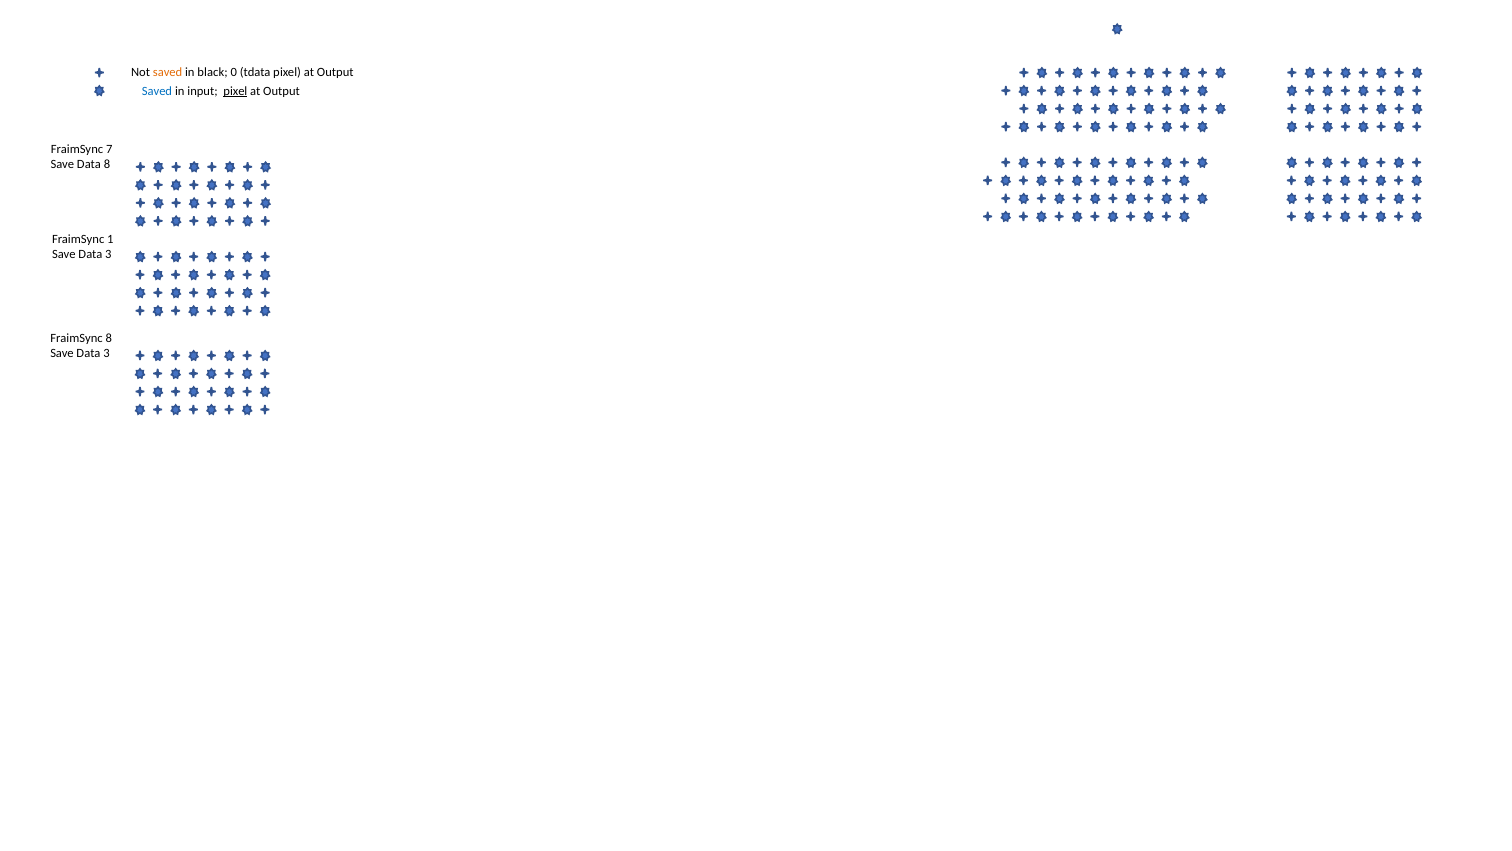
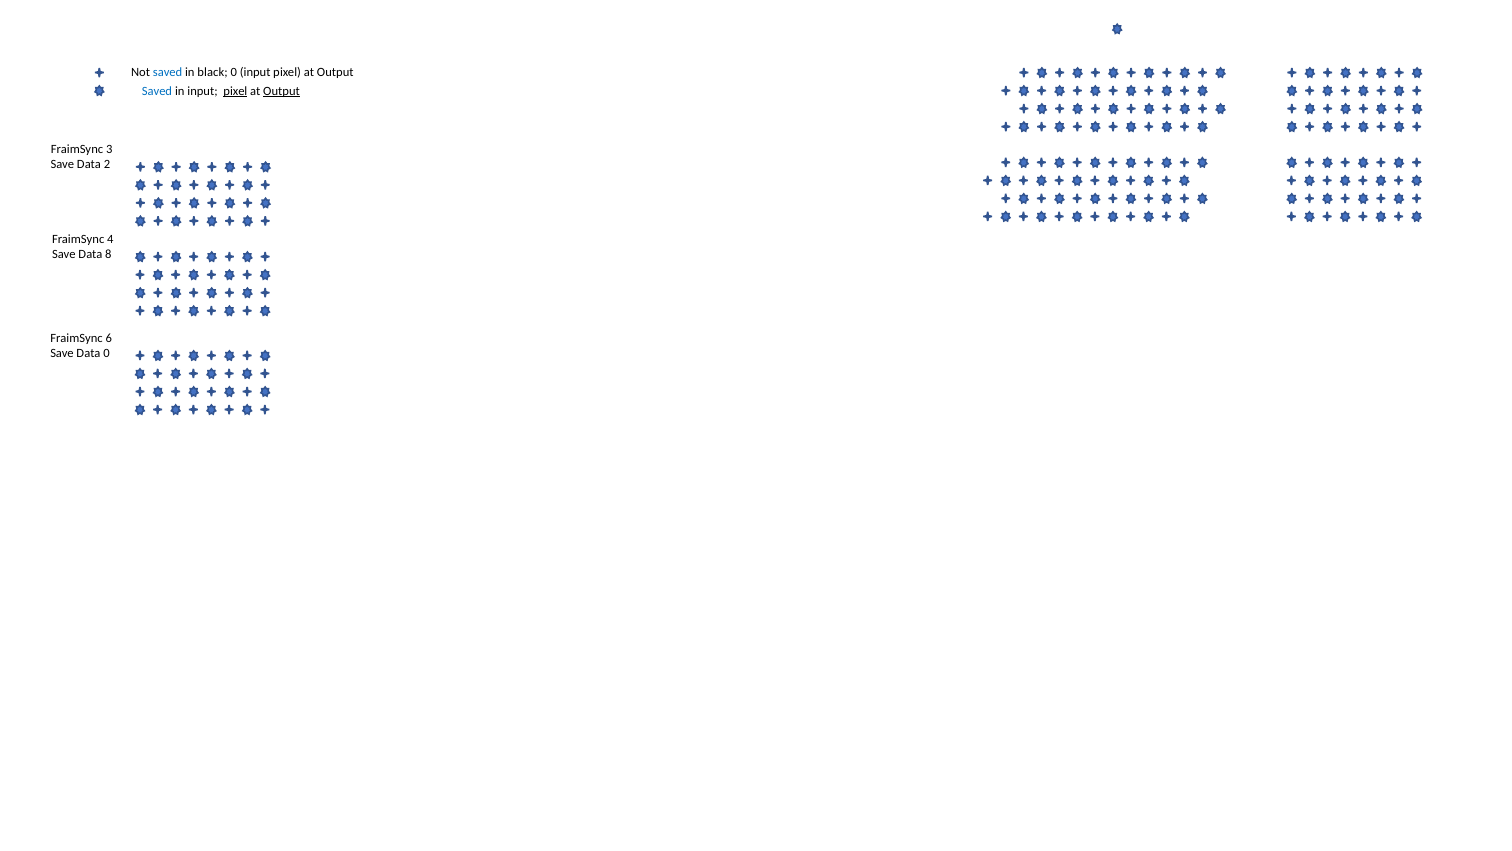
saved at (168, 72) colour: orange -> blue
0 tdata: tdata -> input
Output at (282, 91) underline: none -> present
7: 7 -> 3
Data 8: 8 -> 2
1: 1 -> 4
3 at (108, 254): 3 -> 8
FraimSync 8: 8 -> 6
3 at (107, 353): 3 -> 0
